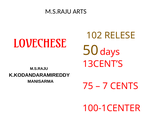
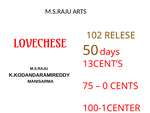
7: 7 -> 0
